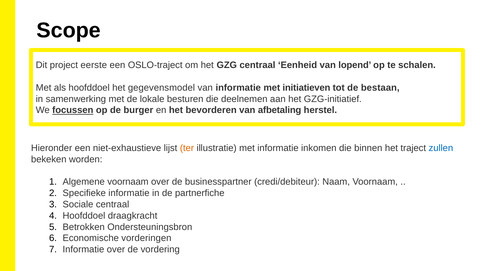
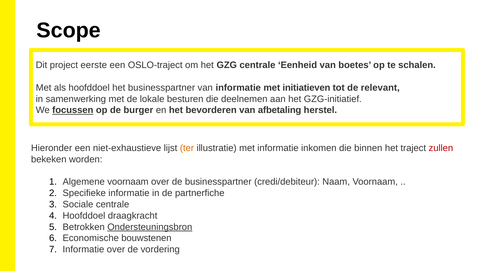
GZG centraal: centraal -> centrale
lopend: lopend -> boetes
het gegevensmodel: gegevensmodel -> businesspartner
bestaan: bestaan -> relevant
zullen colour: blue -> red
Sociale centraal: centraal -> centrale
Ondersteuningsbron underline: none -> present
vorderingen: vorderingen -> bouwstenen
